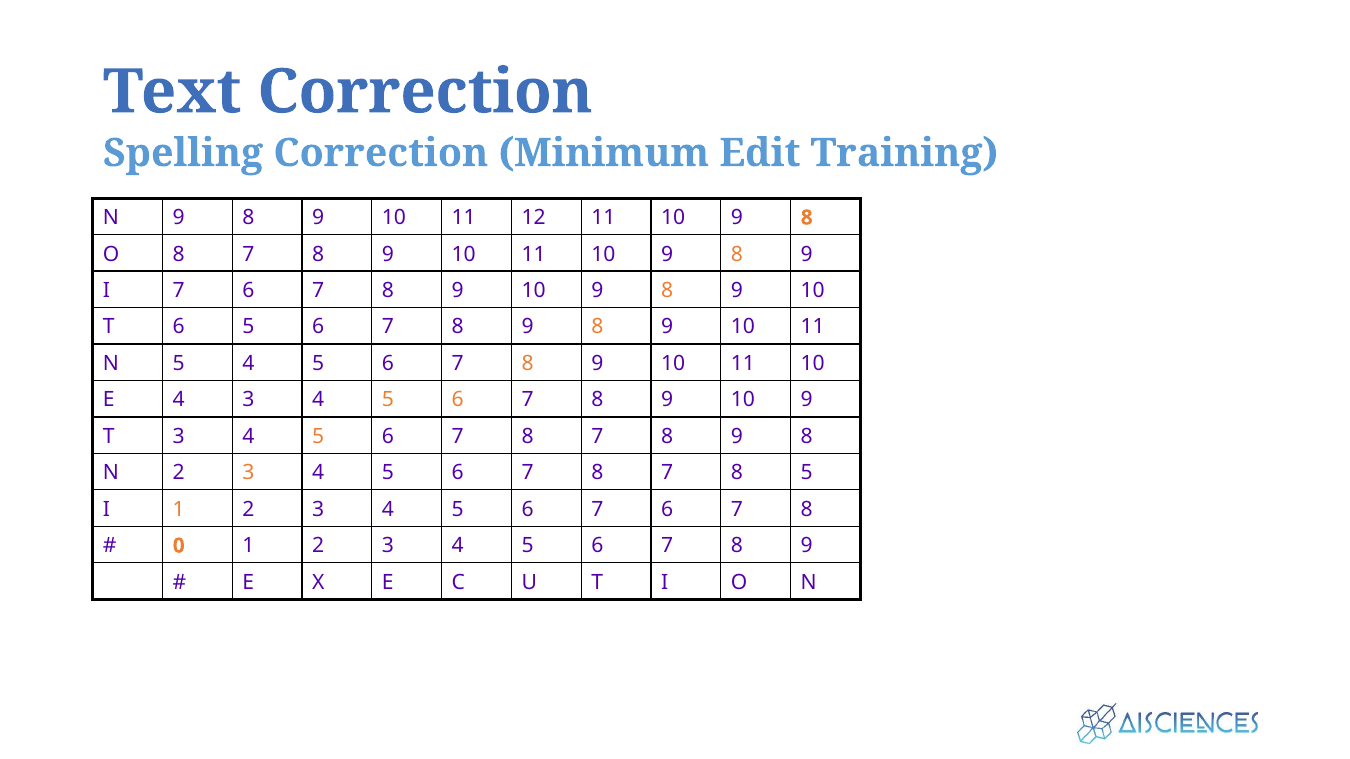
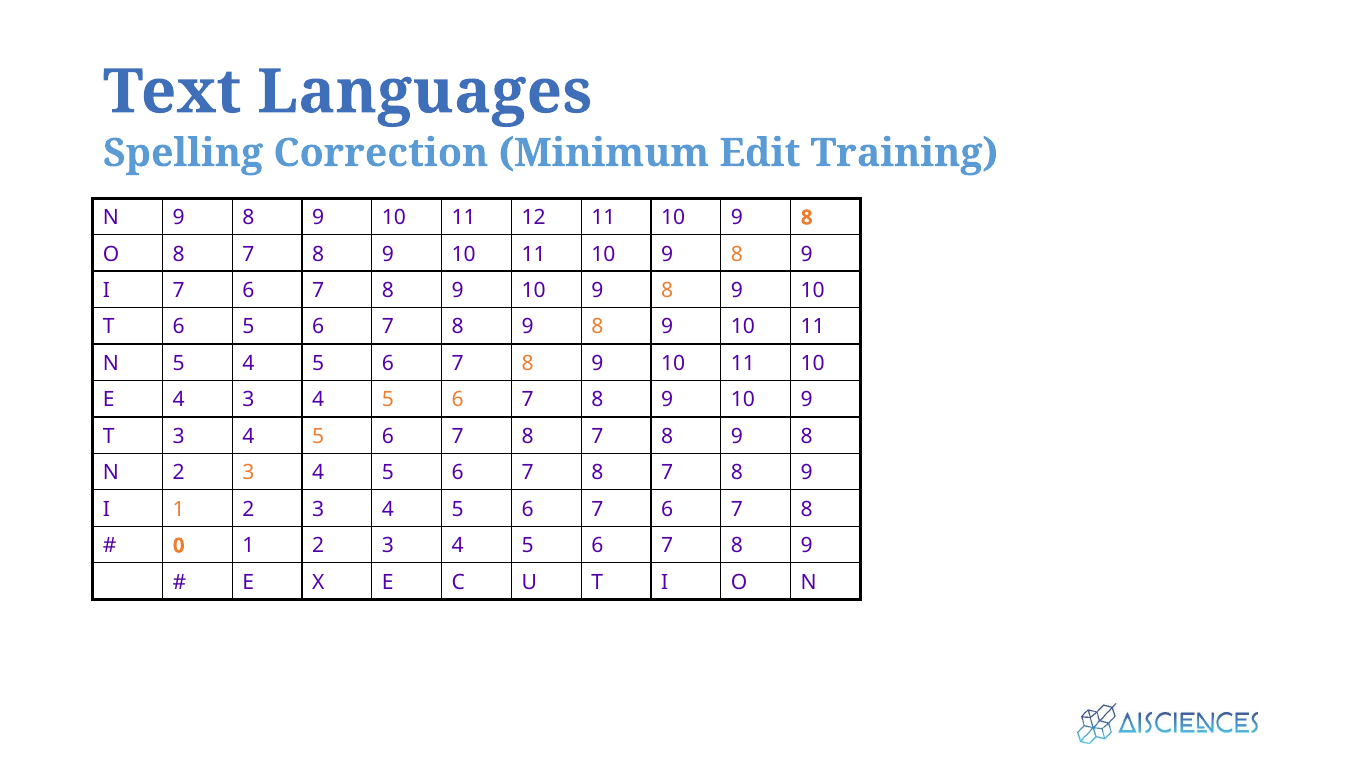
Text Correction: Correction -> Languages
5 at (807, 473): 5 -> 9
